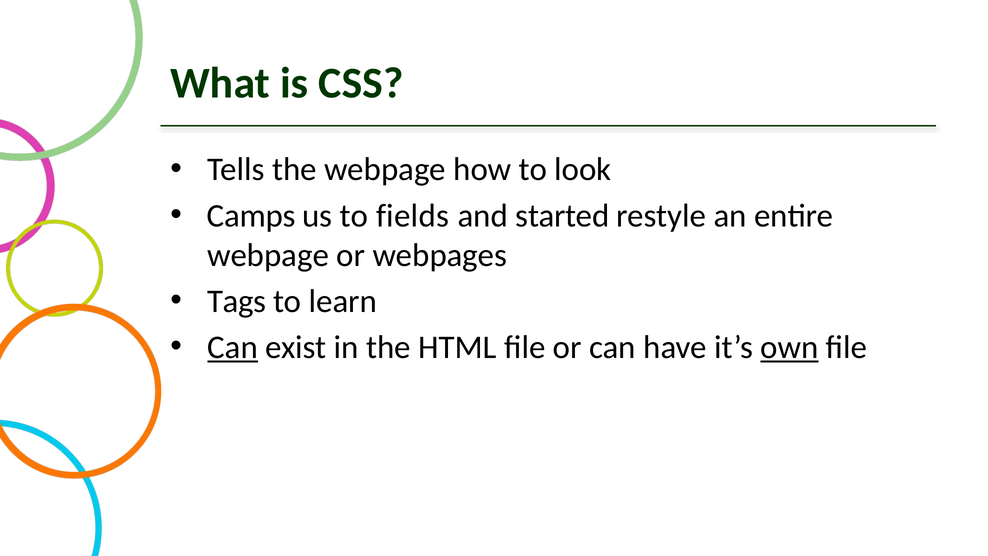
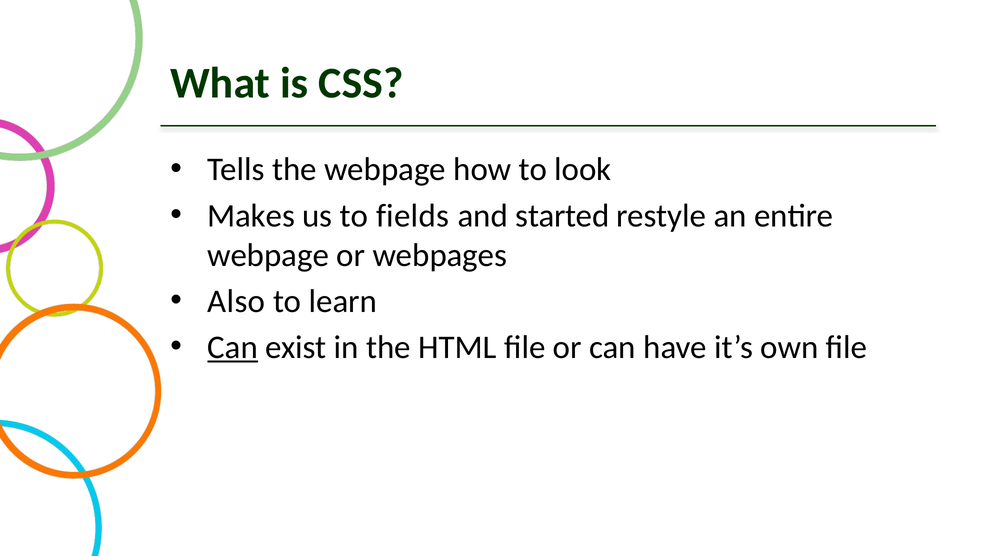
Camps: Camps -> Makes
Tags: Tags -> Also
own underline: present -> none
